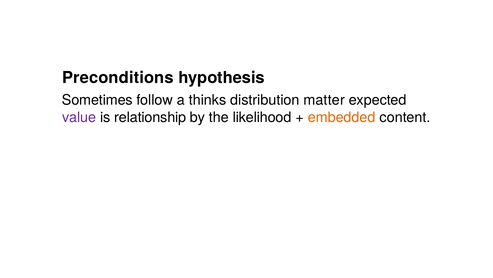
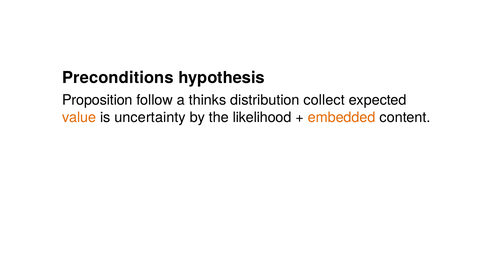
Sometimes: Sometimes -> Proposition
matter: matter -> collect
value colour: purple -> orange
relationship: relationship -> uncertainty
